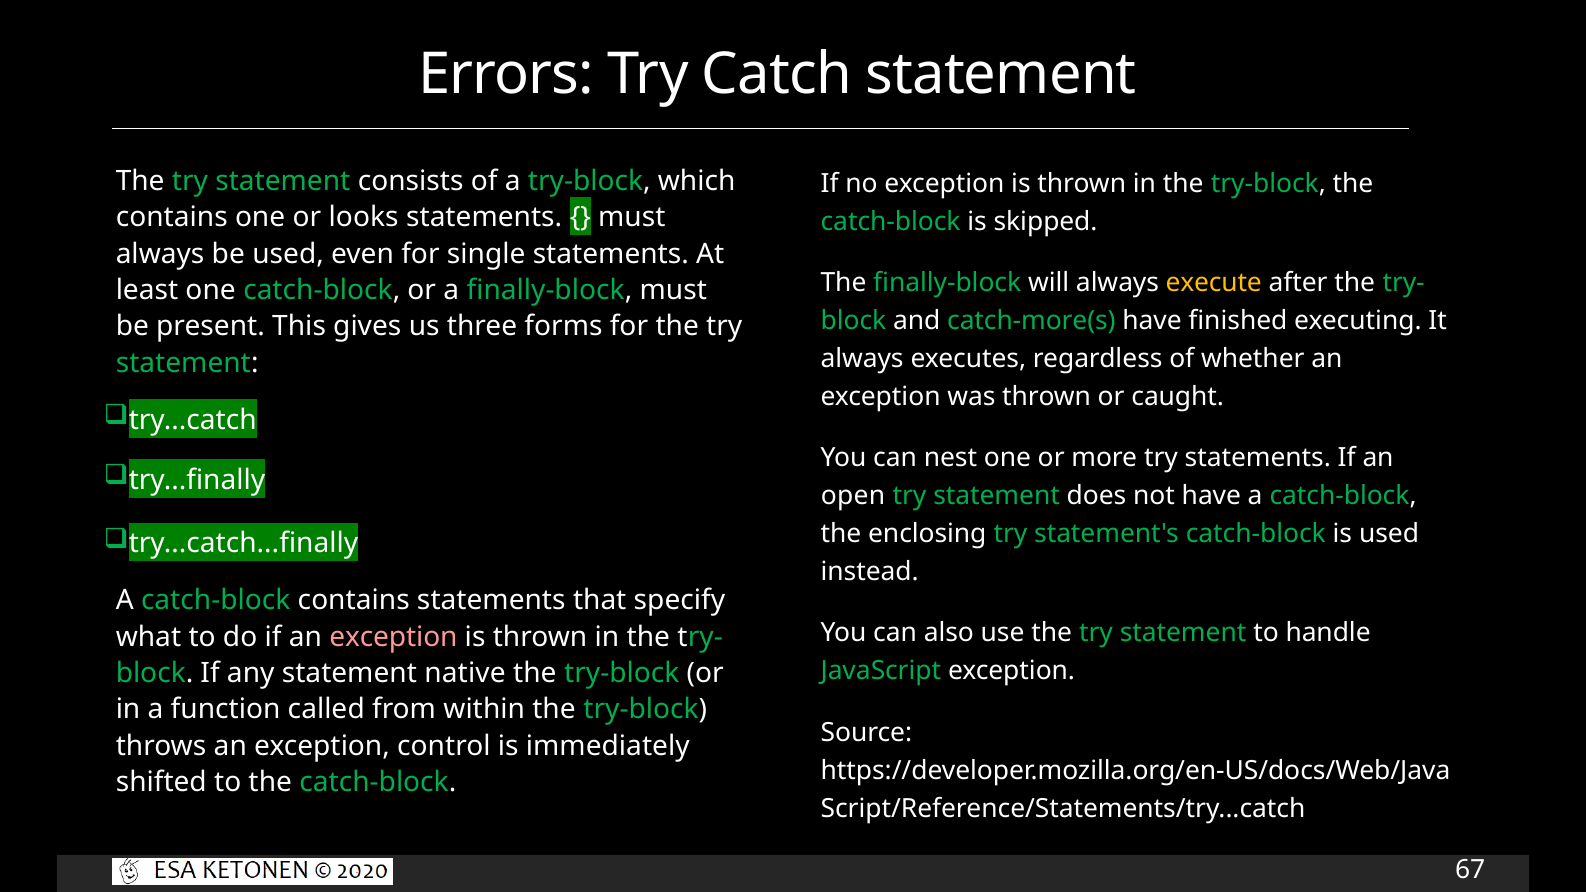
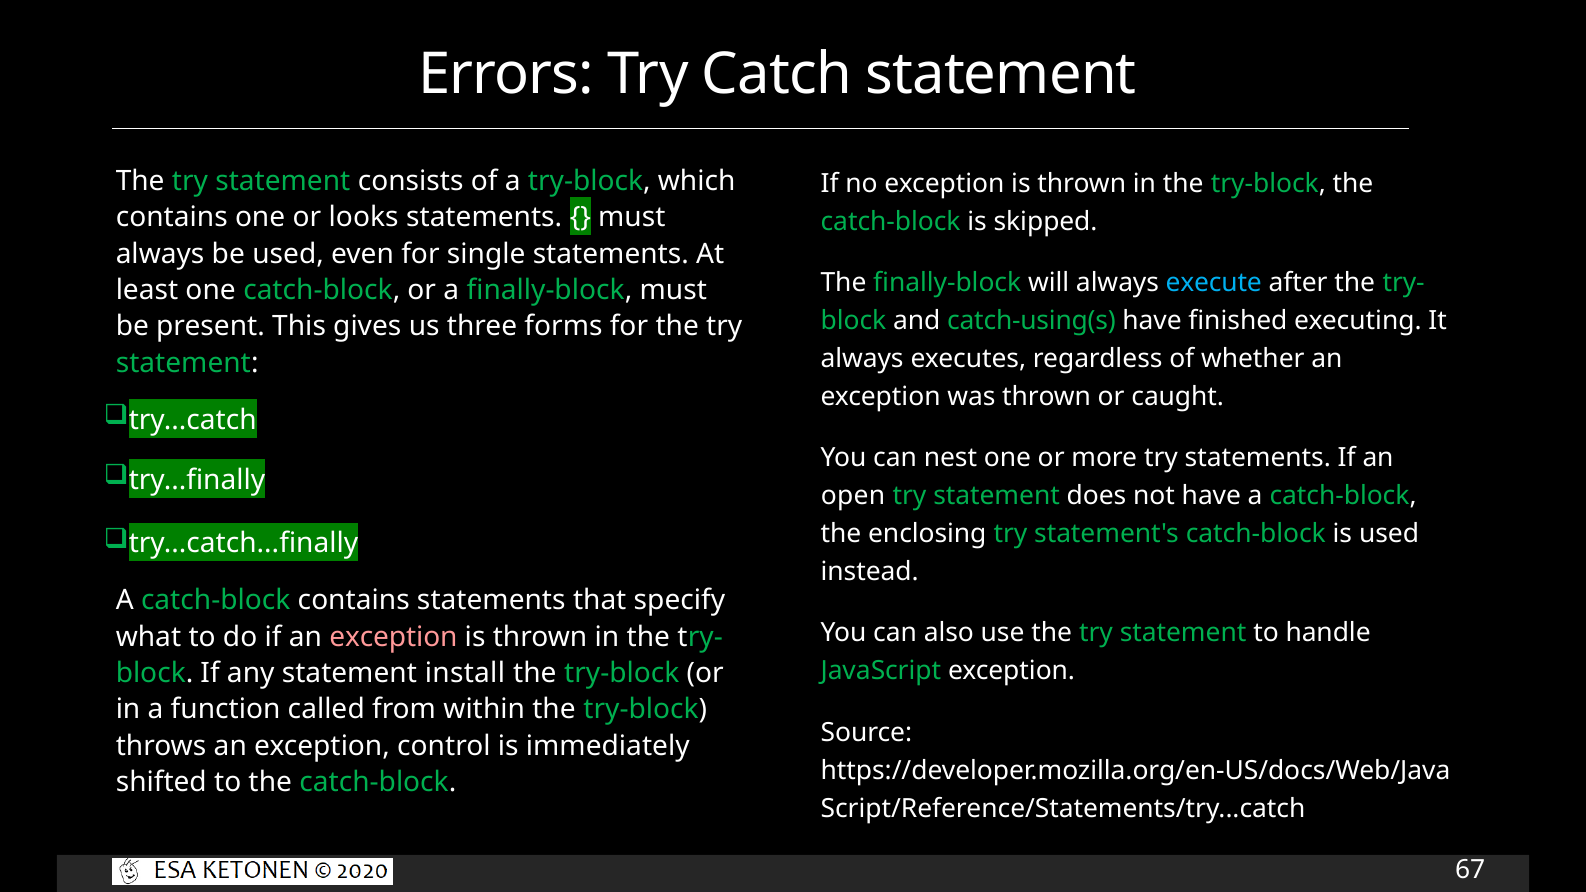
execute colour: yellow -> light blue
catch-more(s: catch-more(s -> catch-using(s
native: native -> install
